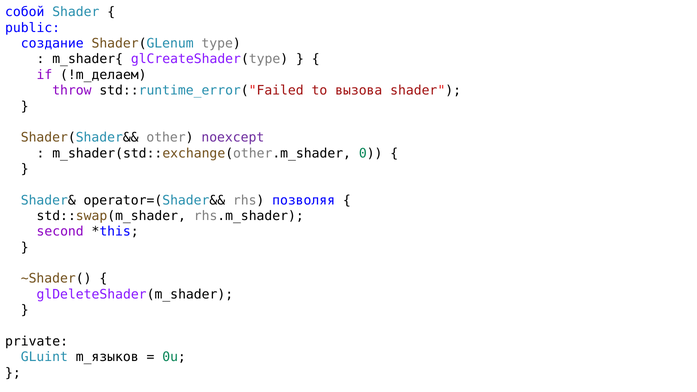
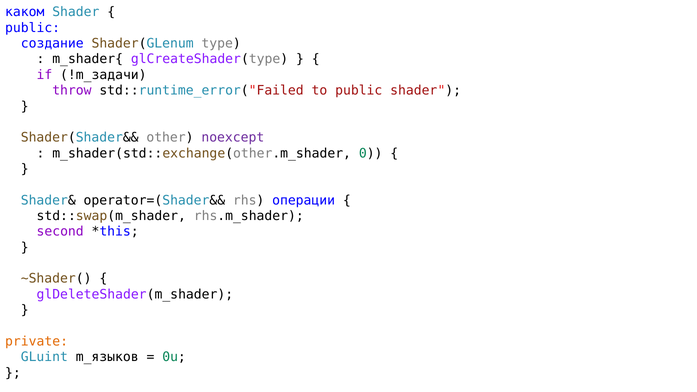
собой: собой -> каком
!m_делаем: !m_делаем -> !m_задачи
to вызова: вызова -> public
позволяя: позволяя -> операции
private colour: black -> orange
